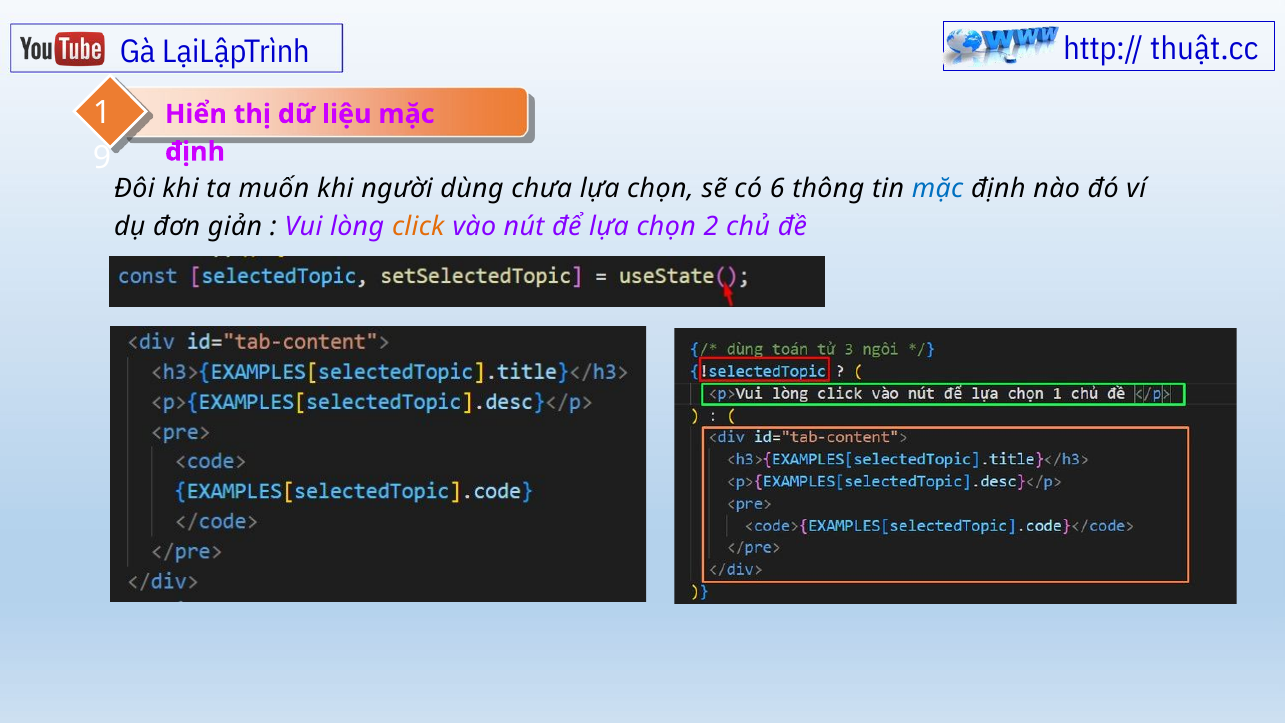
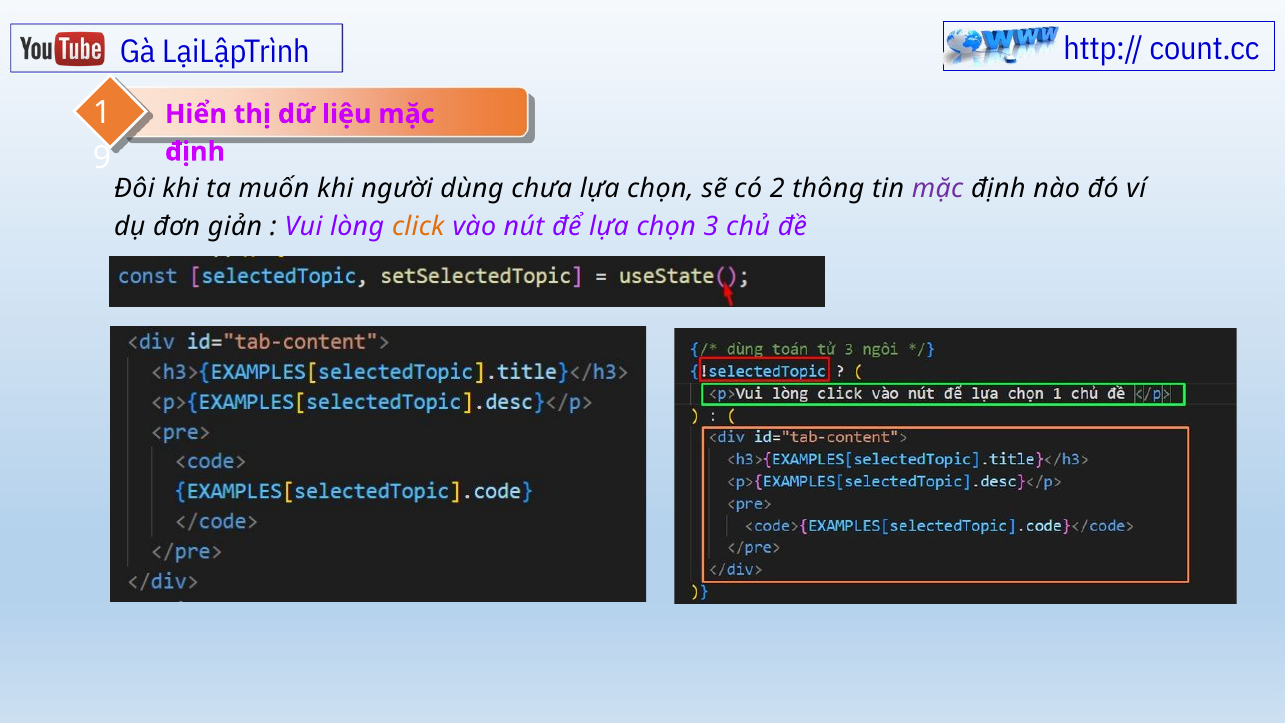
thuật.cc: thuật.cc -> count.cc
6: 6 -> 2
mặc at (938, 189) colour: blue -> purple
2: 2 -> 3
